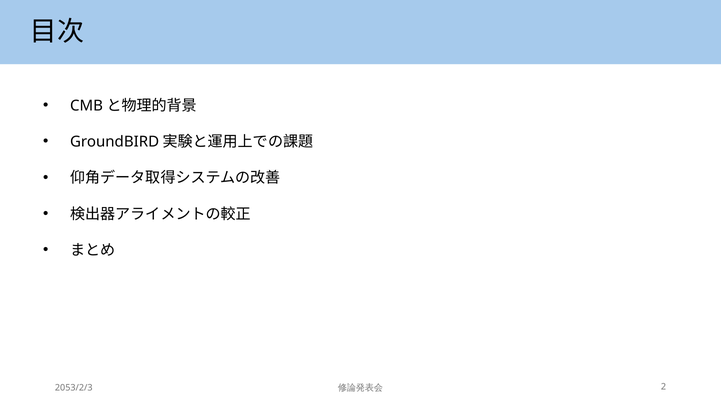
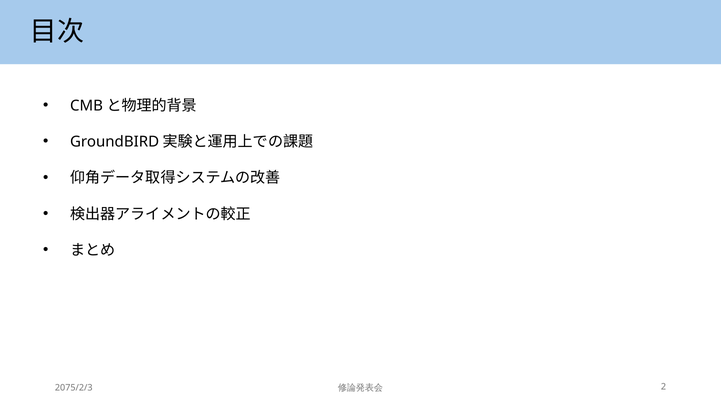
2053/2/3: 2053/2/3 -> 2075/2/3
